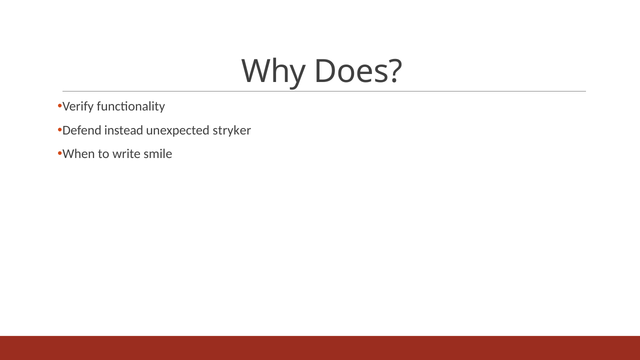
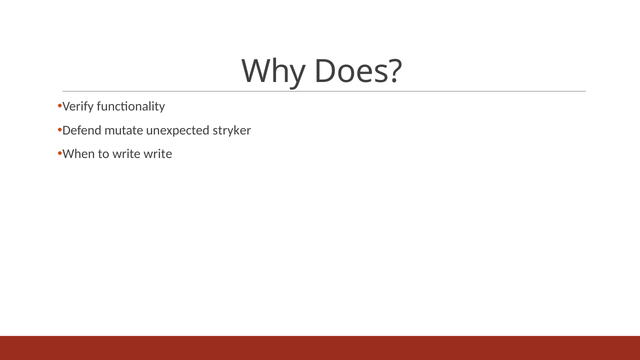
instead: instead -> mutate
write smile: smile -> write
